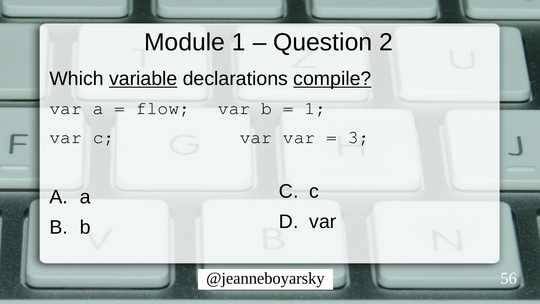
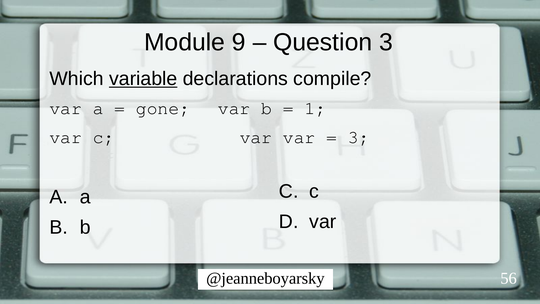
Module 1: 1 -> 9
Question 2: 2 -> 3
compile underline: present -> none
flow: flow -> gone
